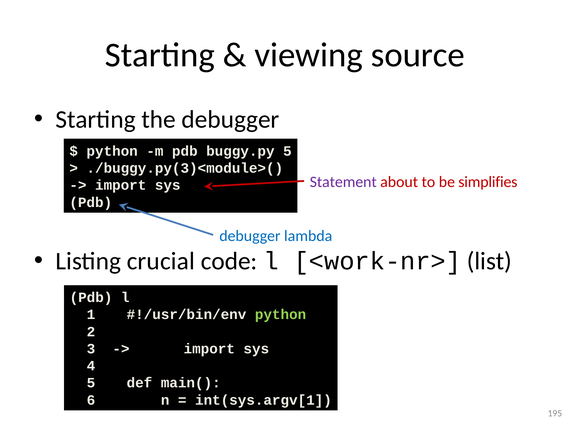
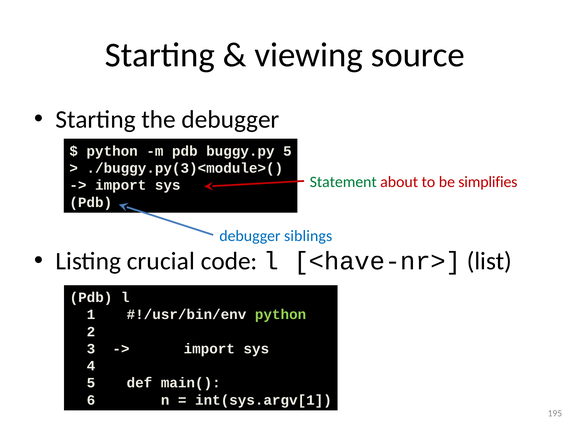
Statement colour: purple -> green
lambda: lambda -> siblings
<work-nr>: <work-nr> -> <have-nr>
